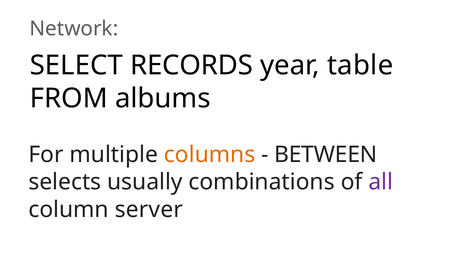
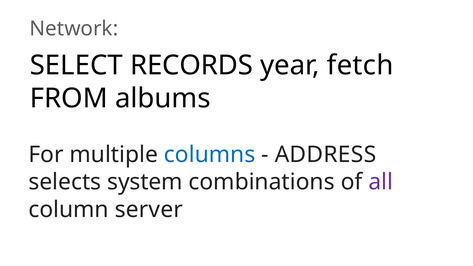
table: table -> fetch
columns colour: orange -> blue
BETWEEN: BETWEEN -> ADDRESS
usually: usually -> system
